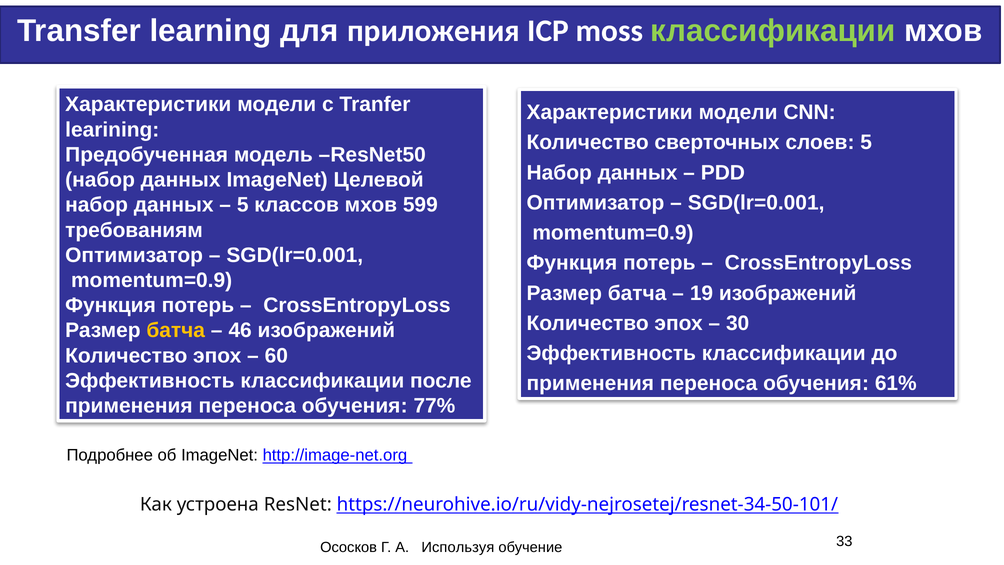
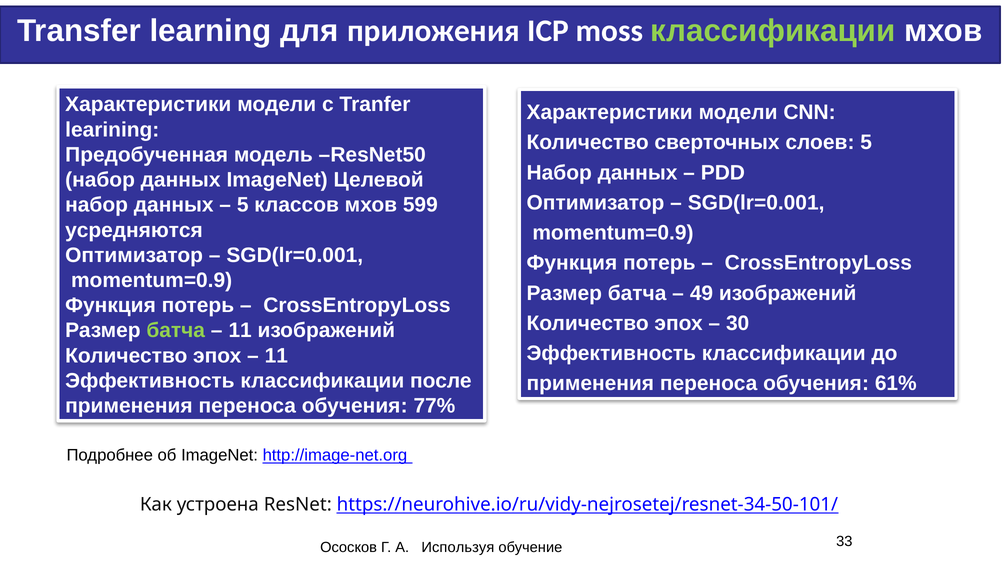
требованиям: требованиям -> усредняются
19: 19 -> 49
батча at (176, 330) colour: yellow -> light green
46 at (240, 330): 46 -> 11
60 at (276, 356): 60 -> 11
